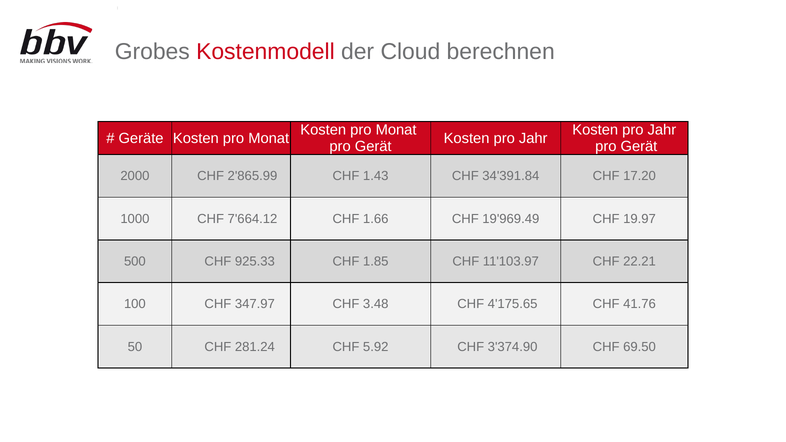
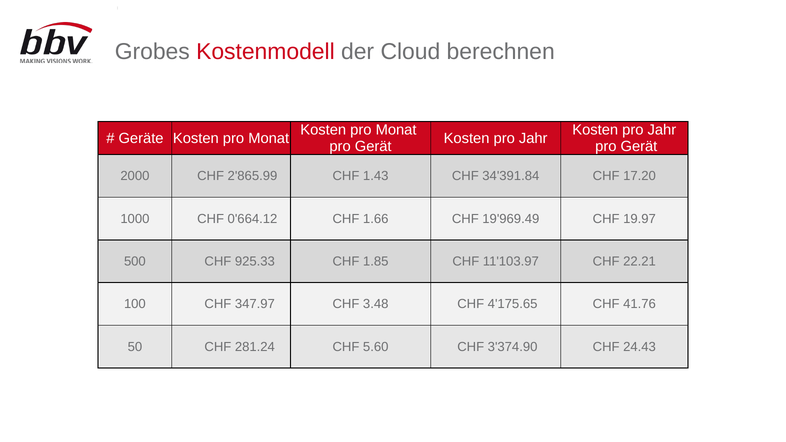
7'664.12: 7'664.12 -> 0'664.12
5.92: 5.92 -> 5.60
69.50: 69.50 -> 24.43
